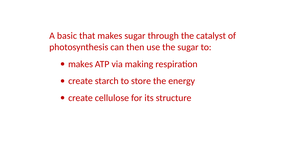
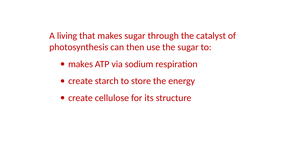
basic: basic -> living
making: making -> sodium
